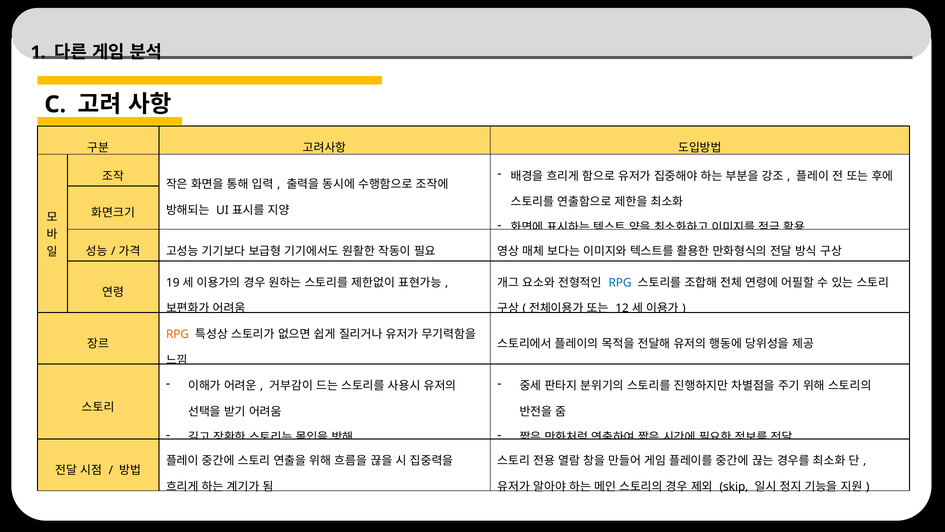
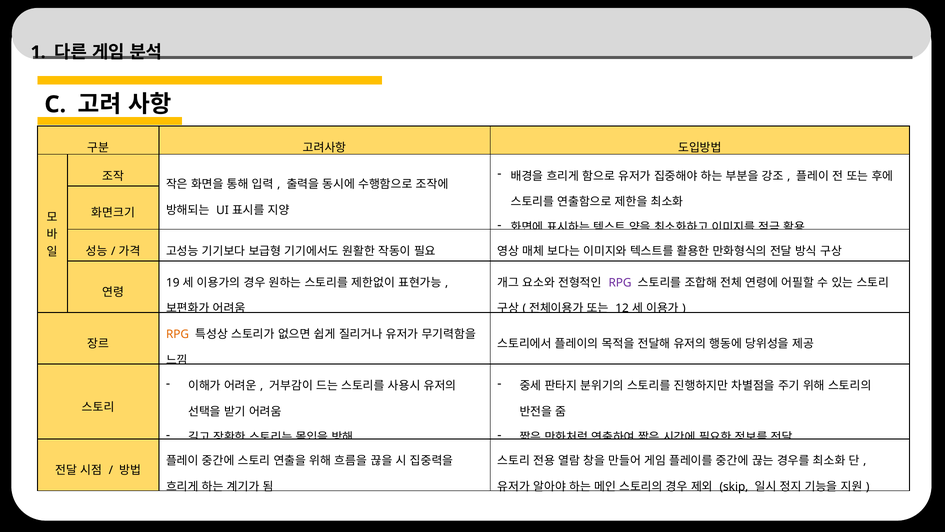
RPG at (620, 283) colour: blue -> purple
